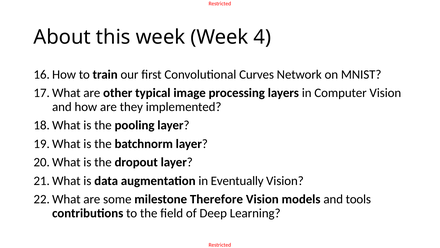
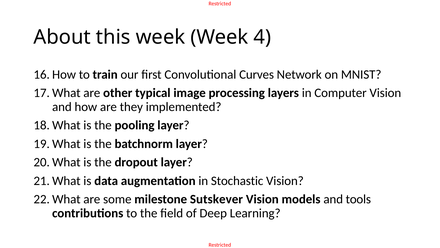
Eventually: Eventually -> Stochastic
Therefore: Therefore -> Sutskever
